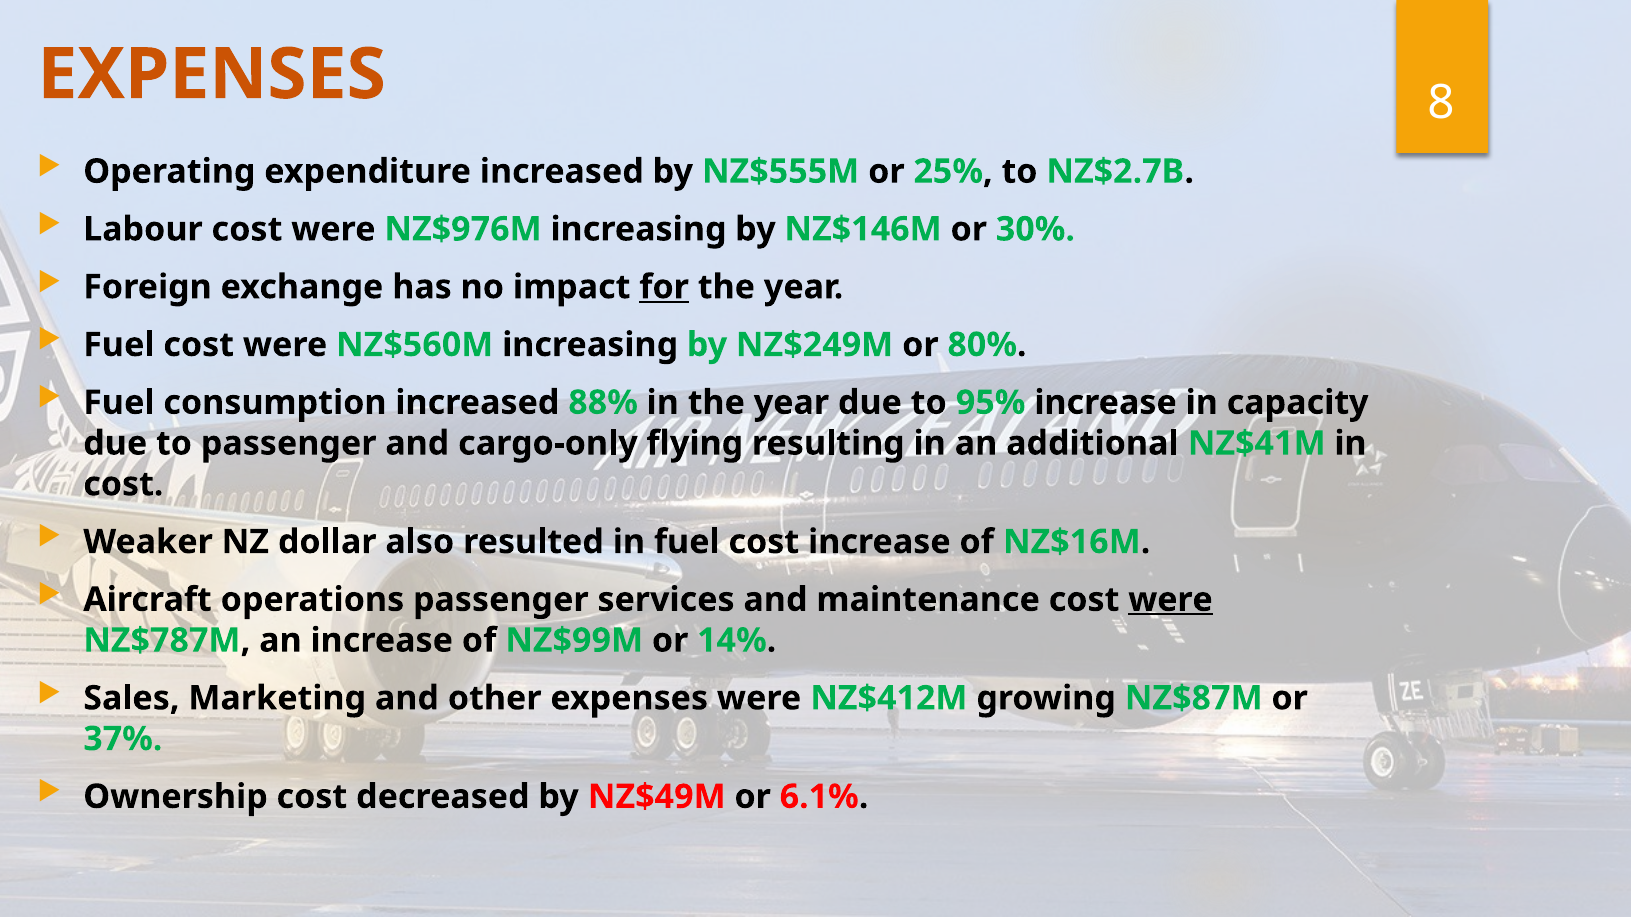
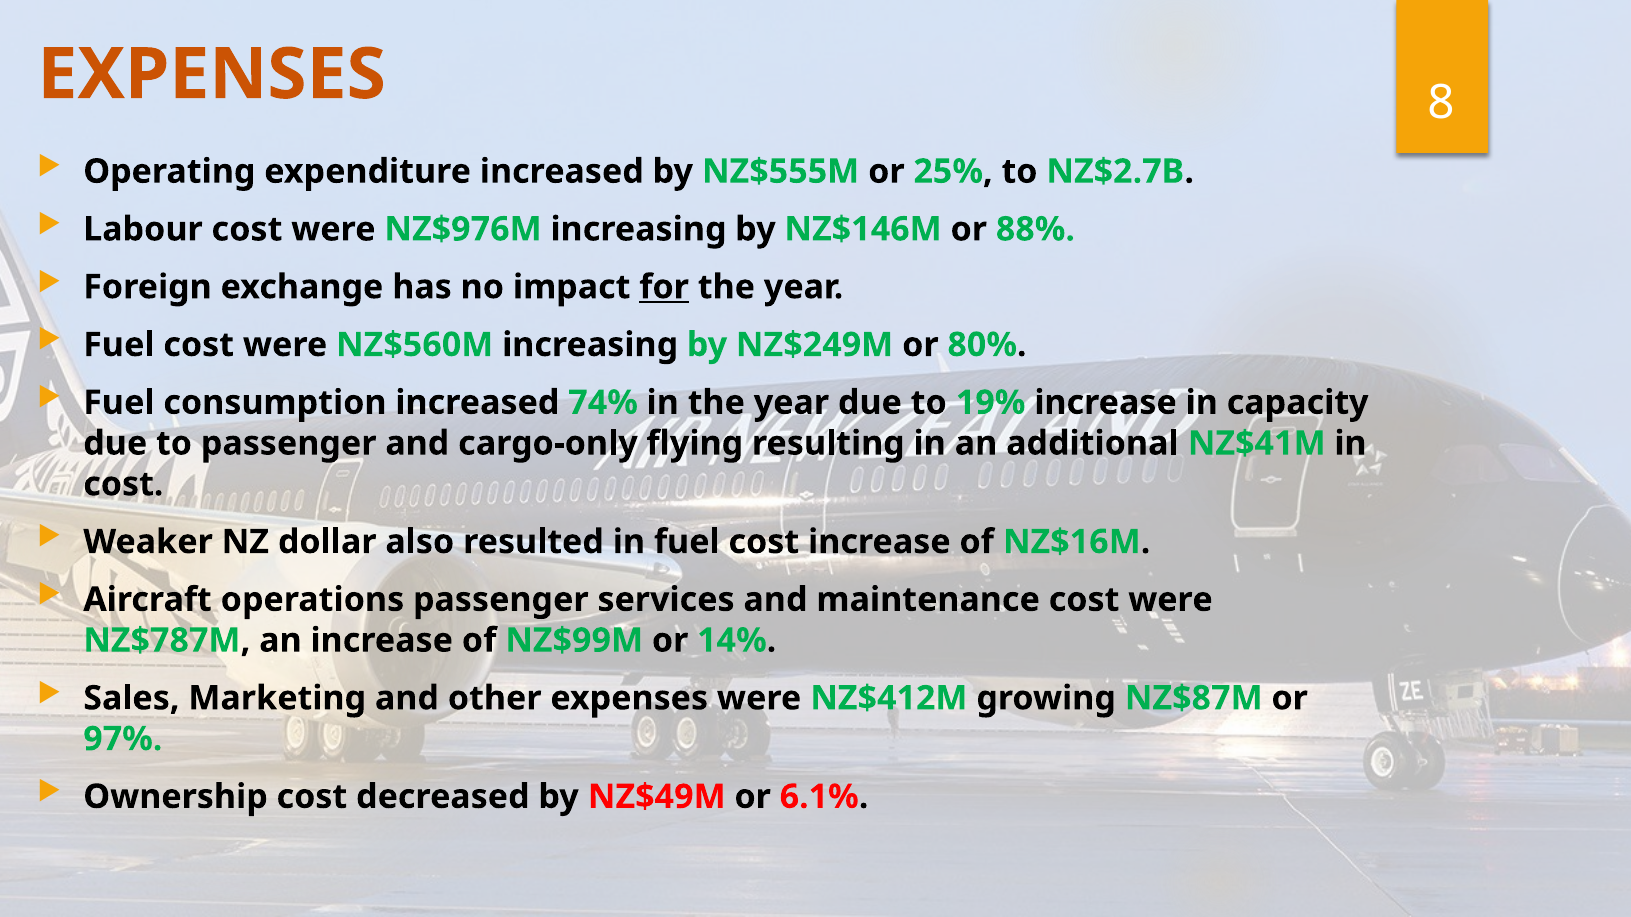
30%: 30% -> 88%
88%: 88% -> 74%
95%: 95% -> 19%
were at (1170, 600) underline: present -> none
37%: 37% -> 97%
